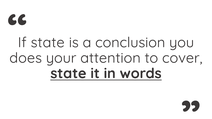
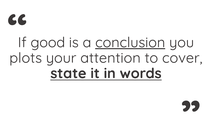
state at (48, 43): state -> good
conclusion underline: none -> present
does: does -> plots
